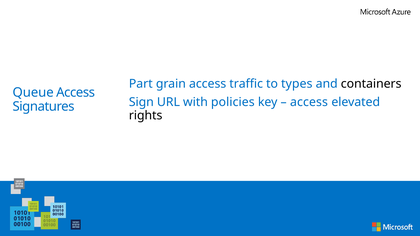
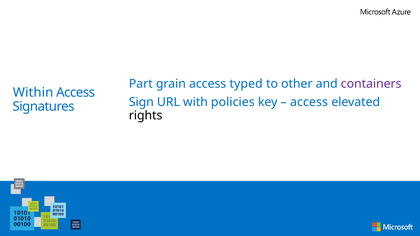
traffic: traffic -> typed
types: types -> other
containers colour: black -> purple
Queue: Queue -> Within
